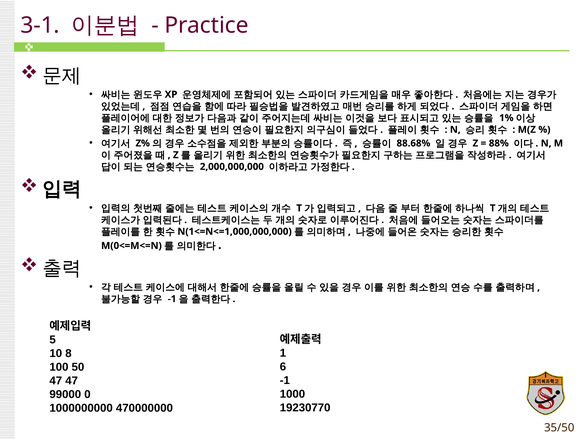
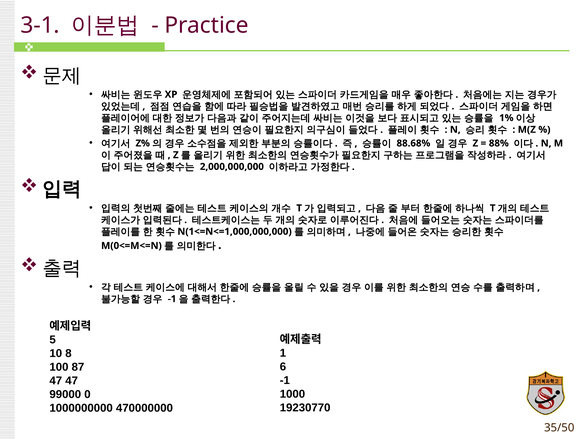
50: 50 -> 87
